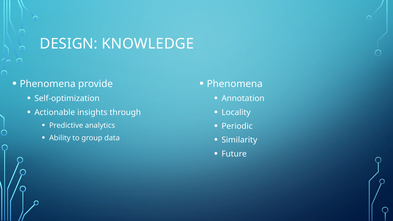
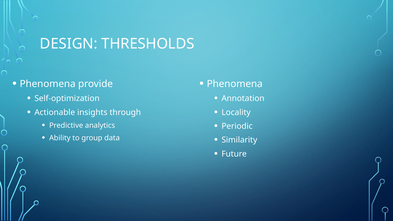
KNOWLEDGE: KNOWLEDGE -> THRESHOLDS
